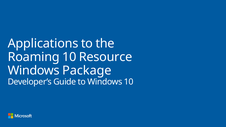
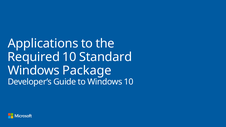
Roaming: Roaming -> Required
Resource: Resource -> Standard
